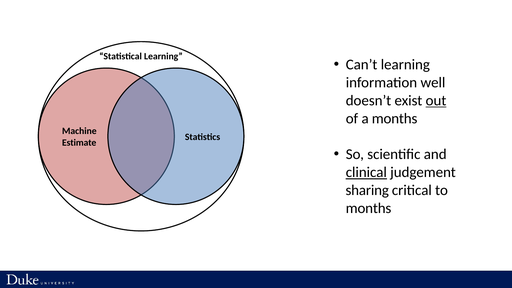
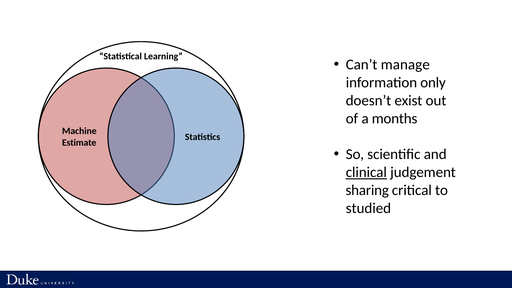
Can’t learning: learning -> manage
well: well -> only
out underline: present -> none
months at (369, 208): months -> studied
